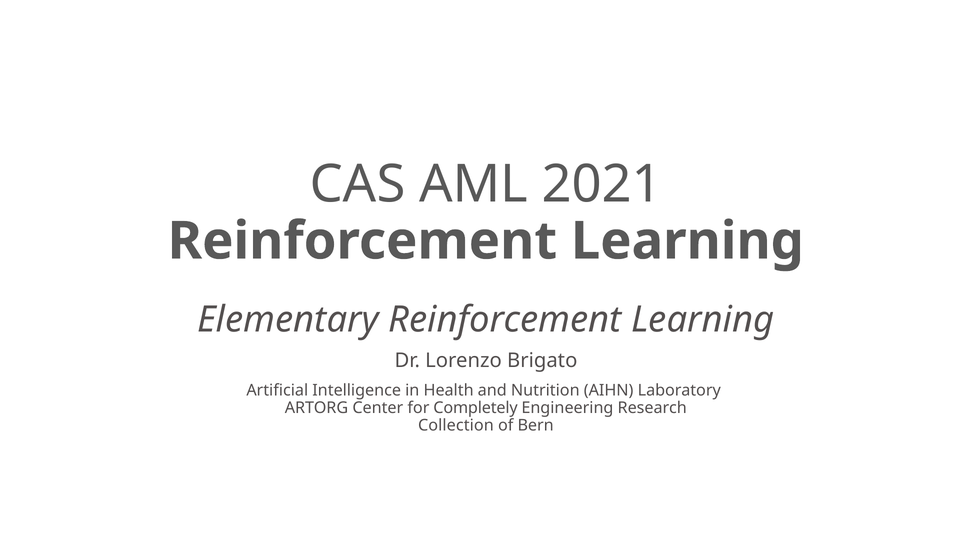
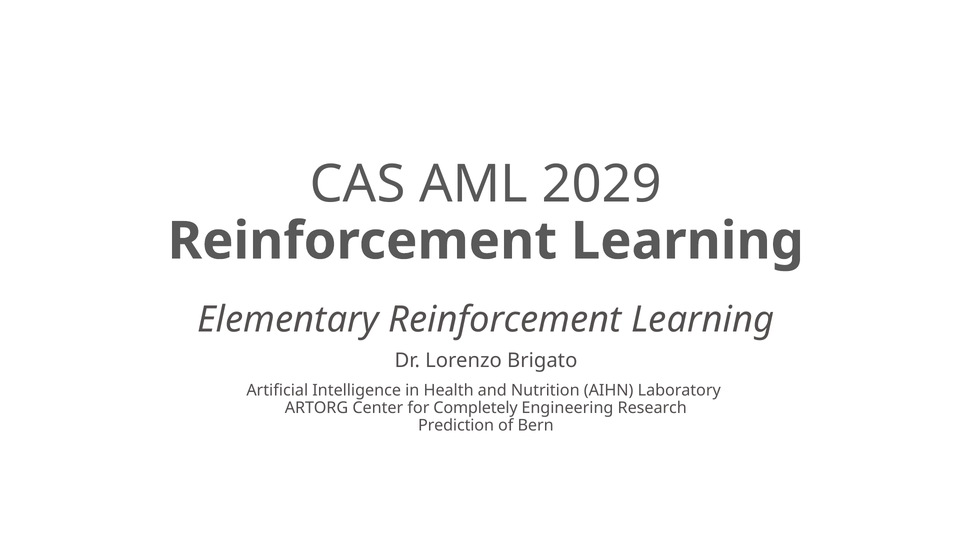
2021: 2021 -> 2029
Collection: Collection -> Prediction
